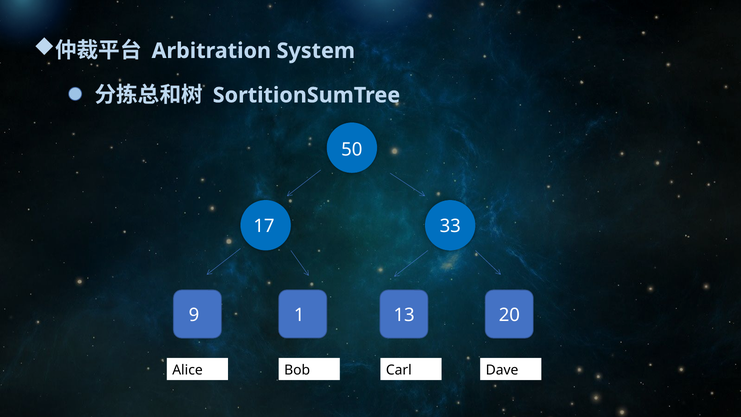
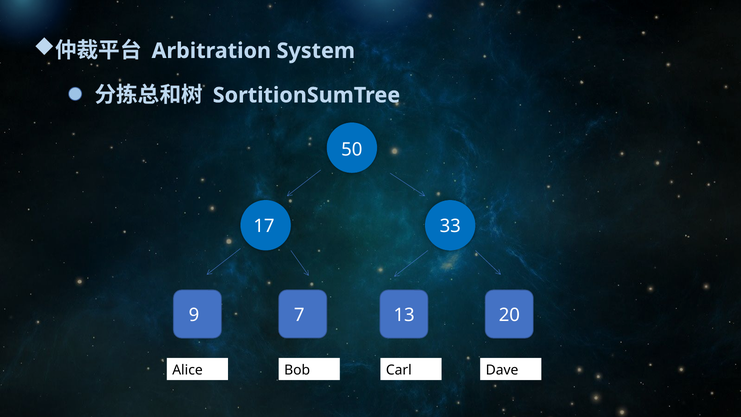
1: 1 -> 7
